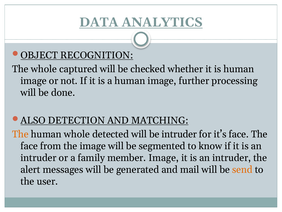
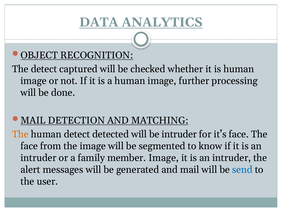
The whole: whole -> detect
ALSO at (33, 120): ALSO -> MAIL
human whole: whole -> detect
send colour: orange -> blue
